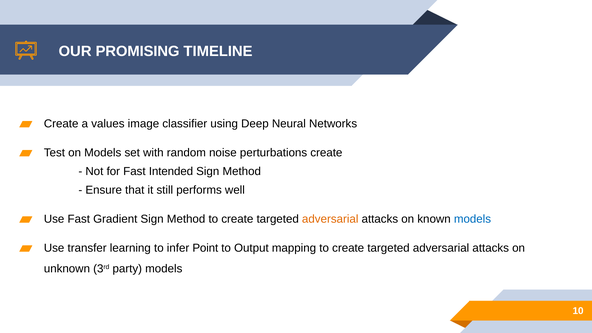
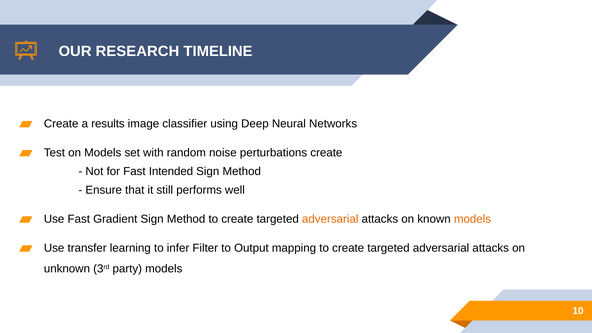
PROMISING: PROMISING -> RESEARCH
values: values -> results
models at (472, 219) colour: blue -> orange
Point: Point -> Filter
